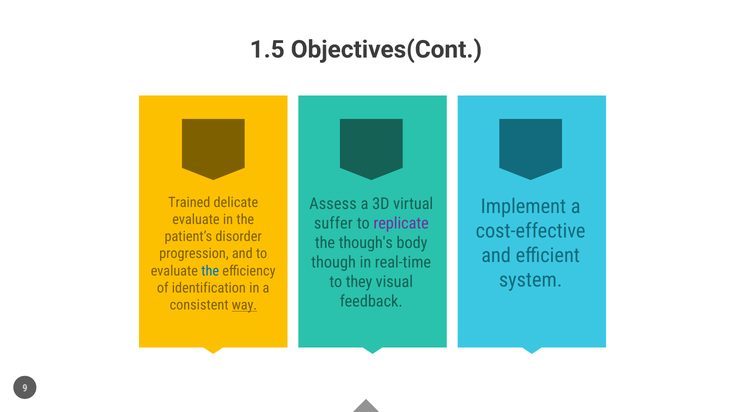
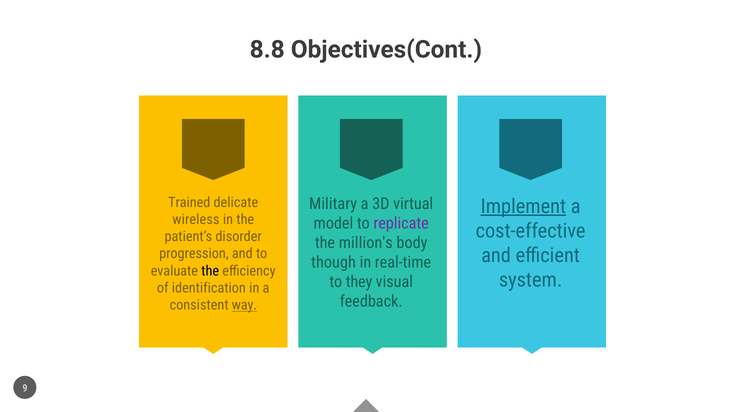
1.5: 1.5 -> 8.8
Assess: Assess -> Military
Implement underline: none -> present
evaluate at (196, 219): evaluate -> wireless
suffer: suffer -> model
though's: though's -> million's
the at (210, 271) colour: blue -> black
